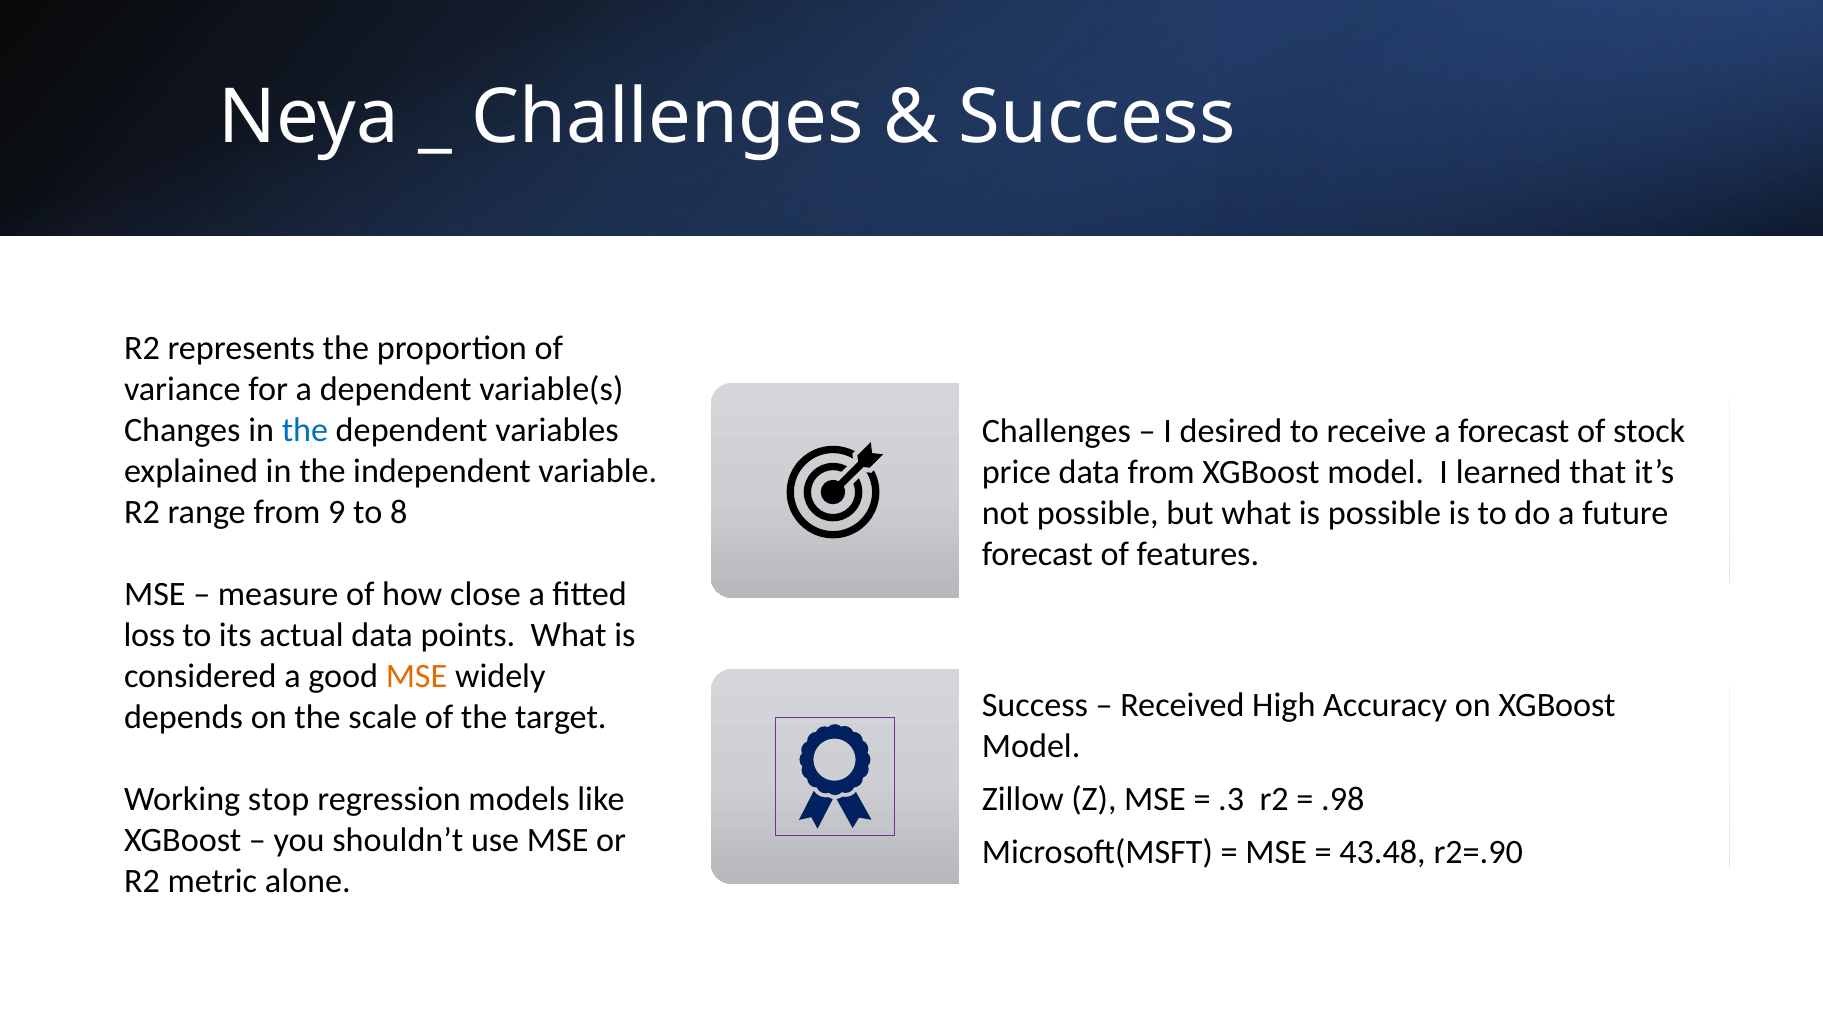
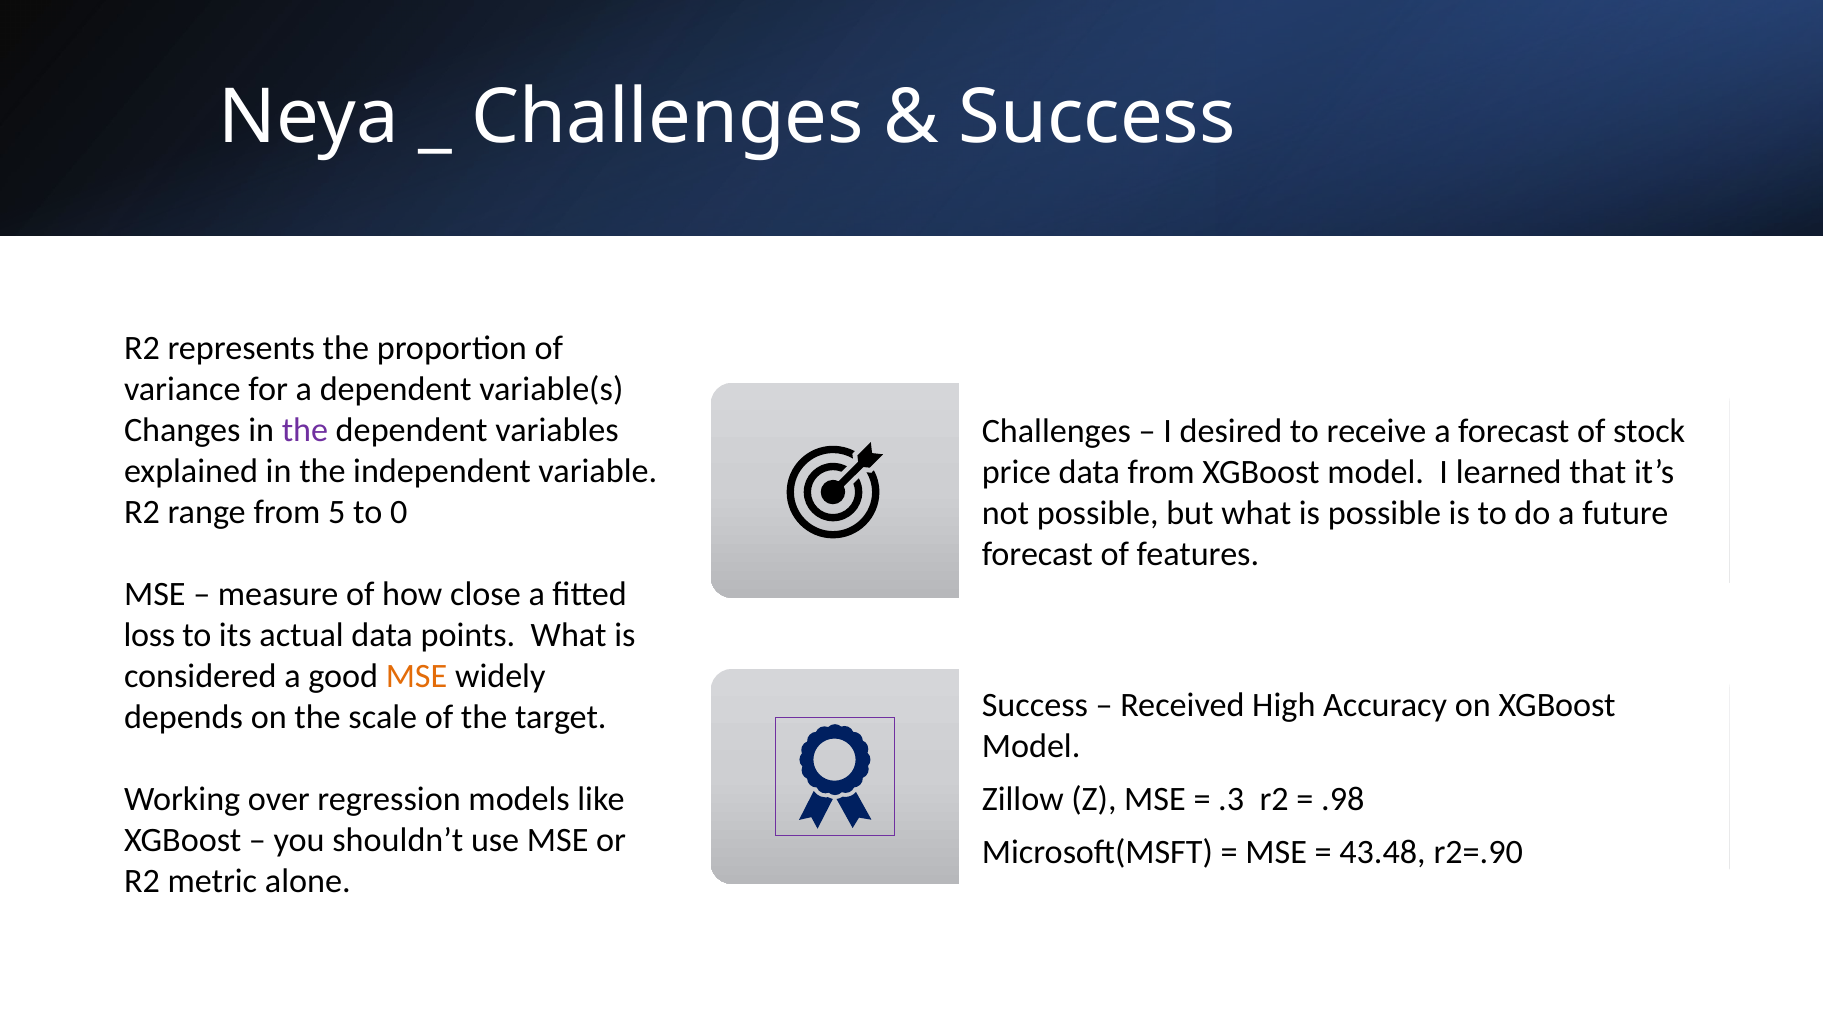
the at (305, 431) colour: blue -> purple
9: 9 -> 5
8: 8 -> 0
stop: stop -> over
